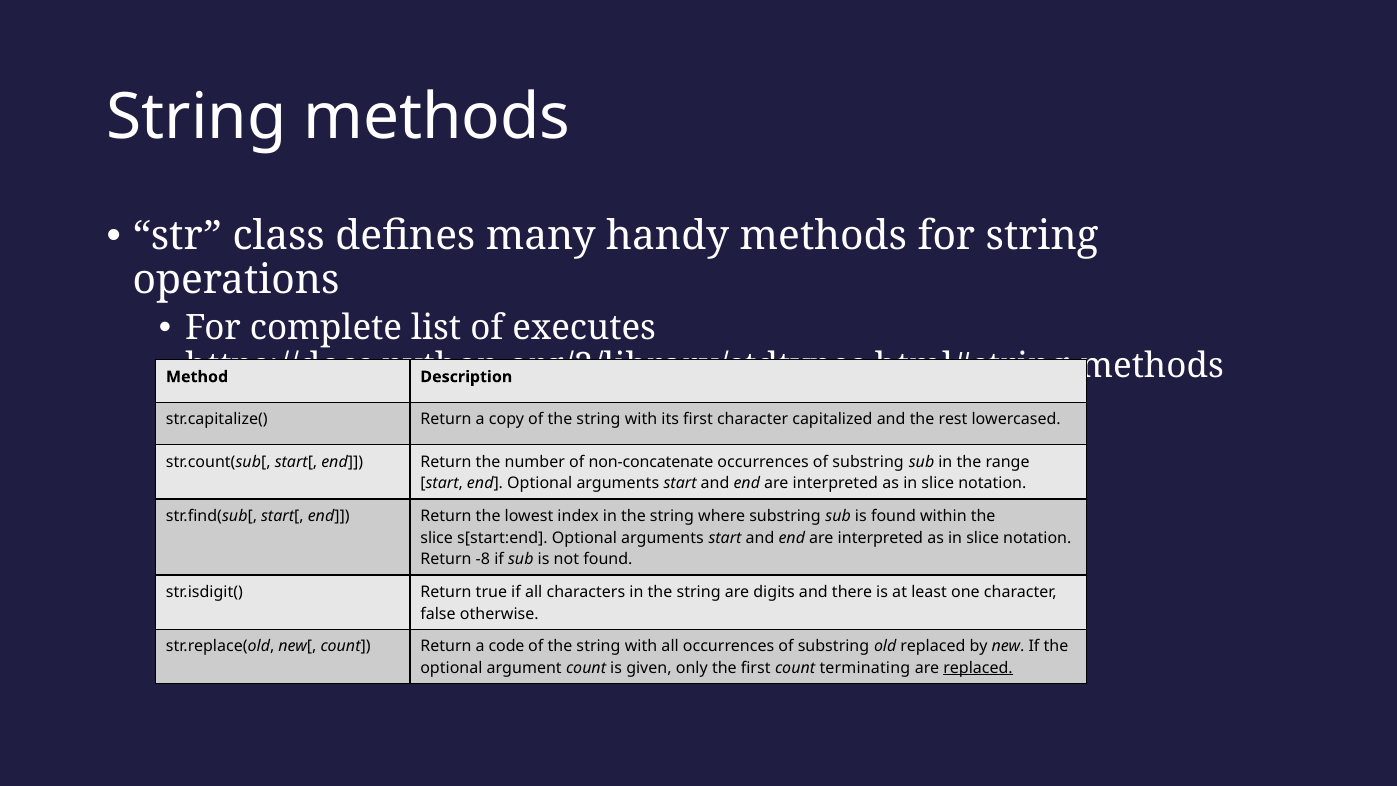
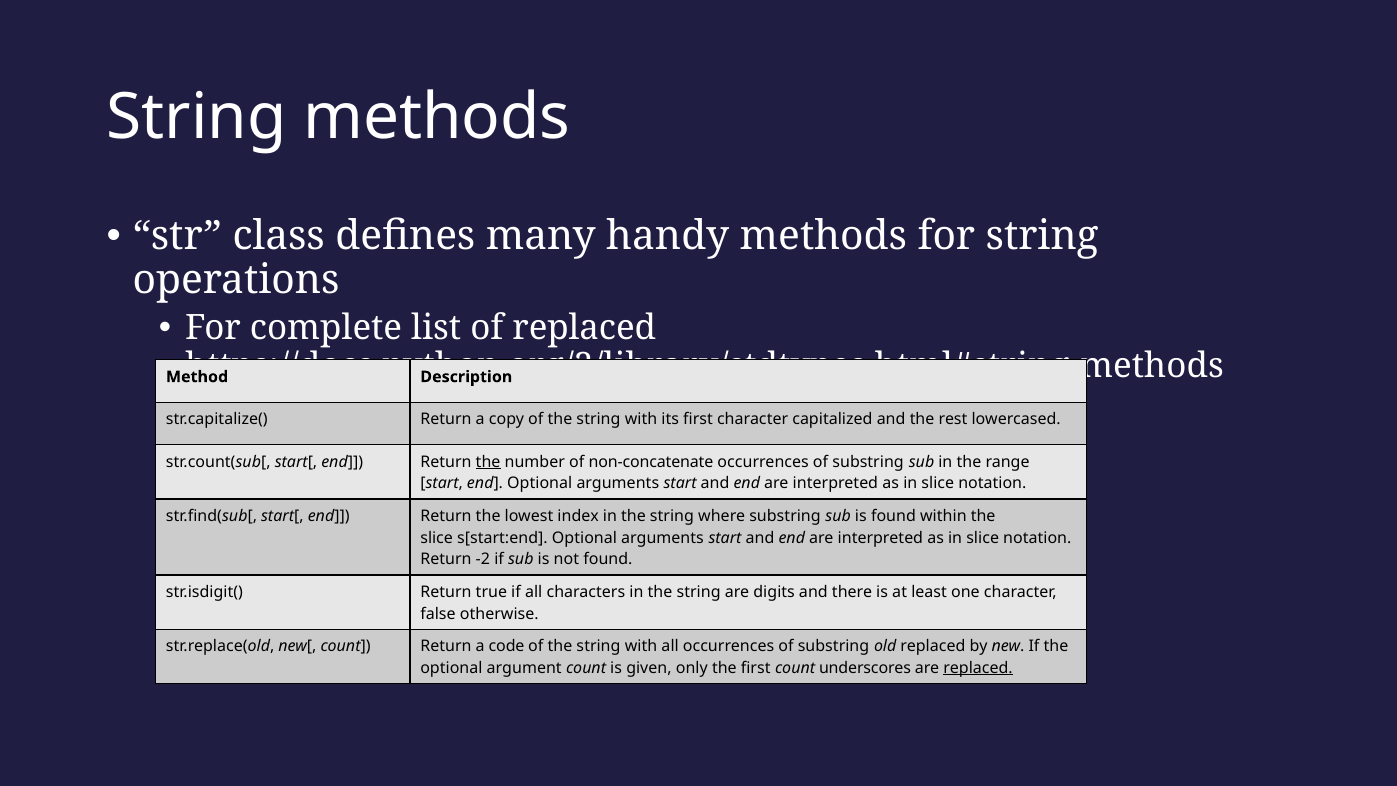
of executes: executes -> replaced
the at (488, 462) underline: none -> present
-8: -8 -> -2
terminating: terminating -> underscores
